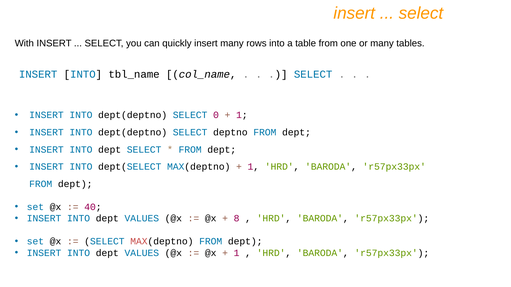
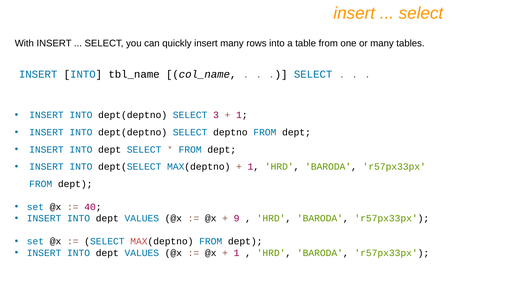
0: 0 -> 3
8: 8 -> 9
